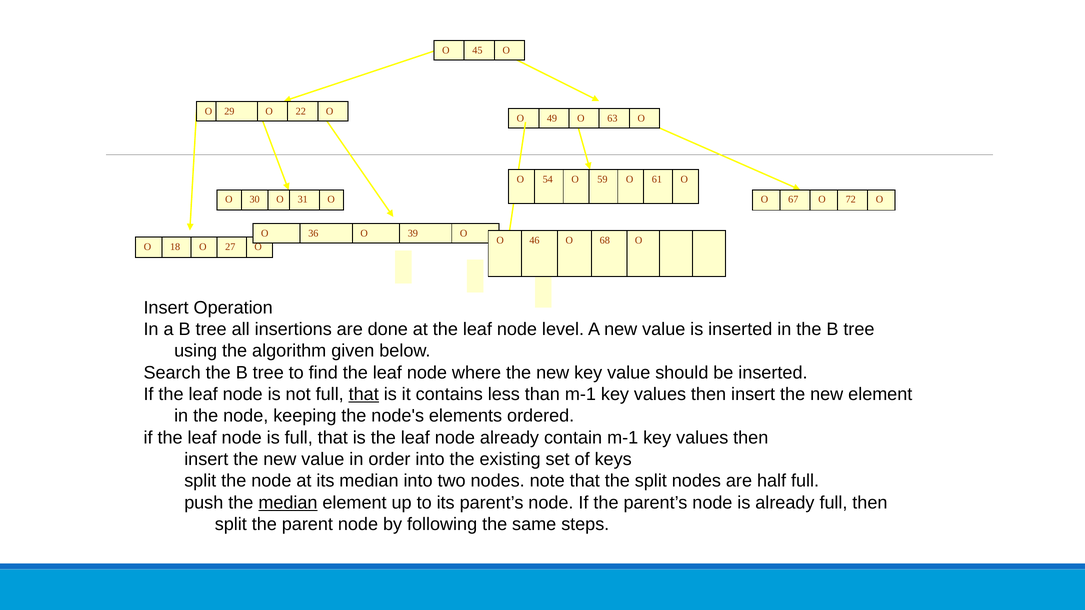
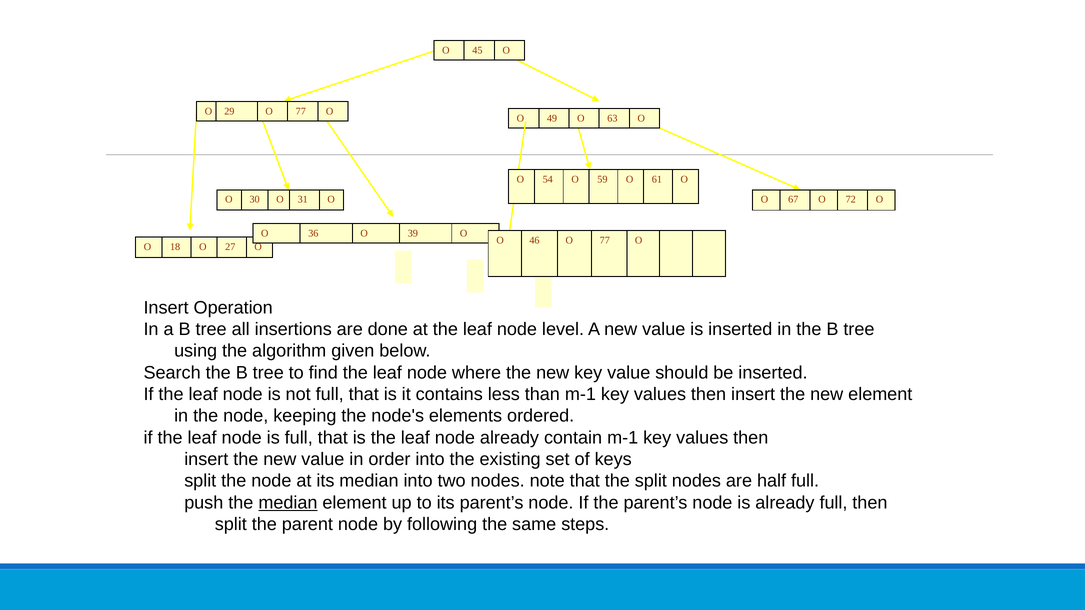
29 O 22: 22 -> 77
46 O 68: 68 -> 77
that at (364, 394) underline: present -> none
